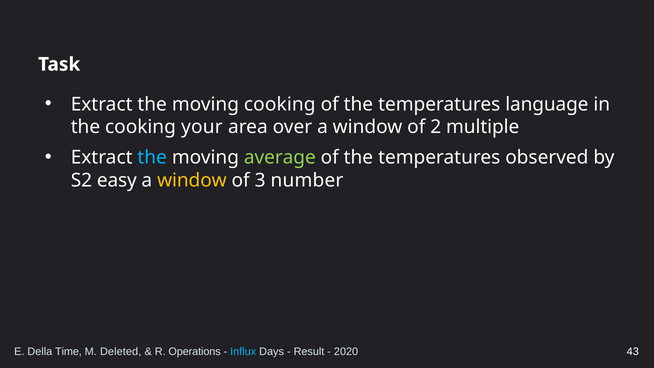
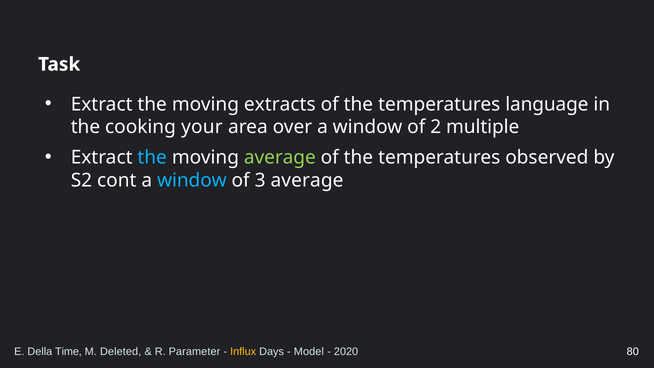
moving cooking: cooking -> extracts
easy: easy -> cont
window at (192, 180) colour: yellow -> light blue
3 number: number -> average
Operations: Operations -> Parameter
Influx colour: light blue -> yellow
Result: Result -> Model
43: 43 -> 80
